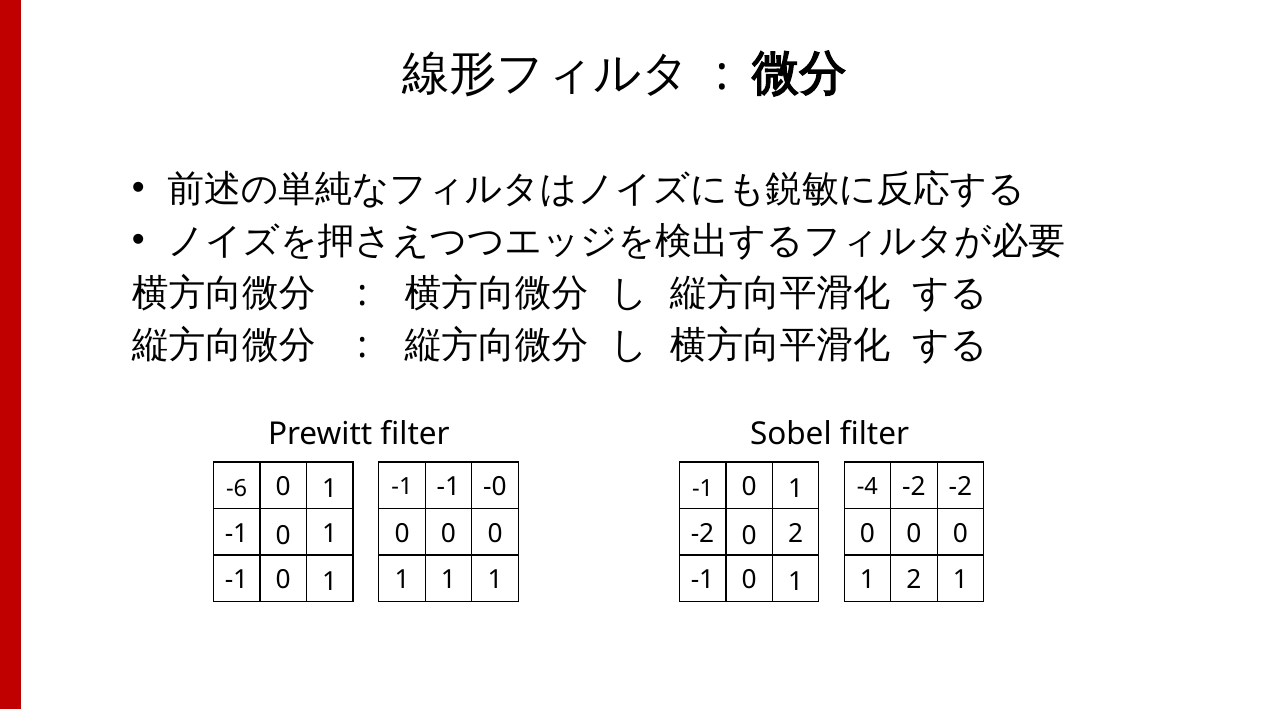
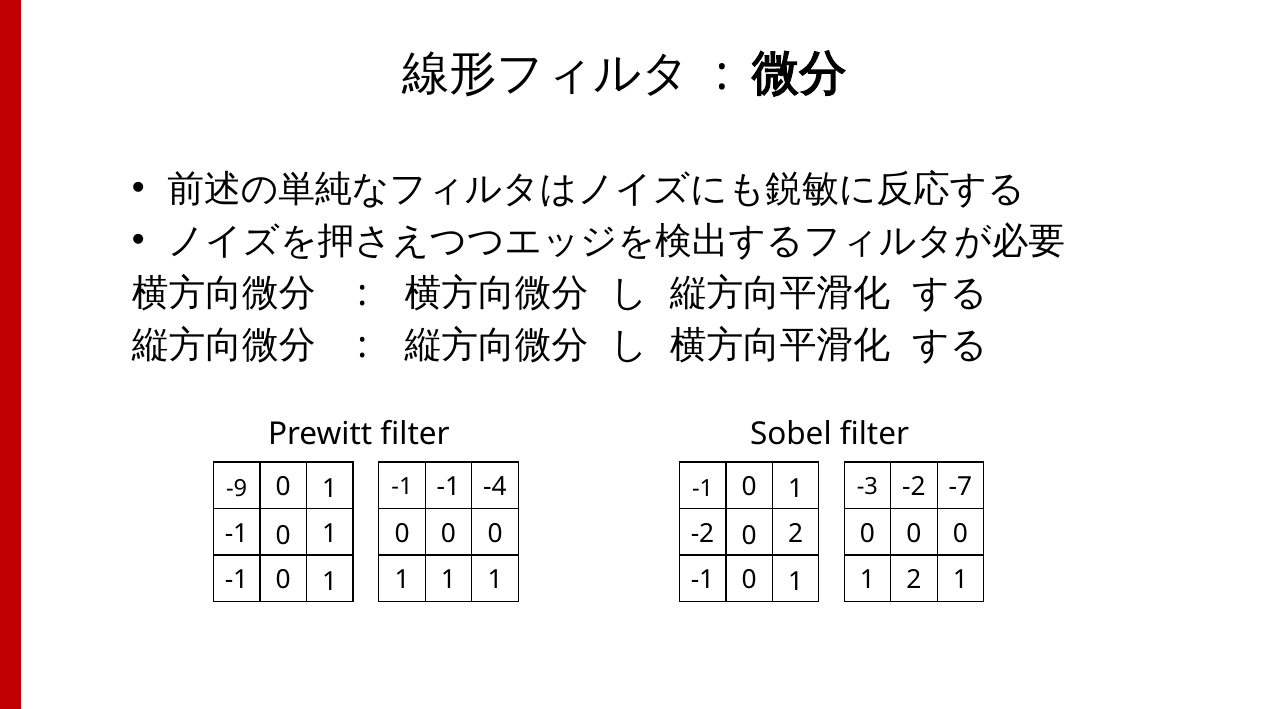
-0: -0 -> -4
-2 at (960, 487): -2 -> -7
-4: -4 -> -3
-6: -6 -> -9
